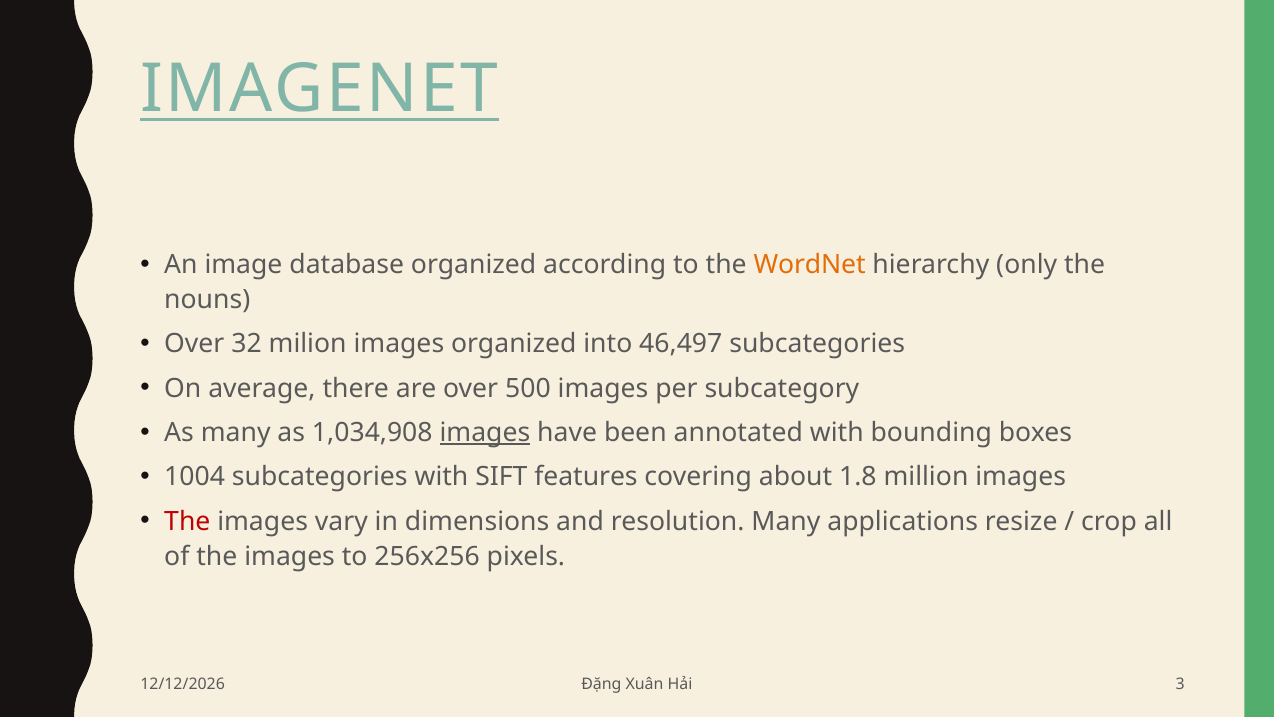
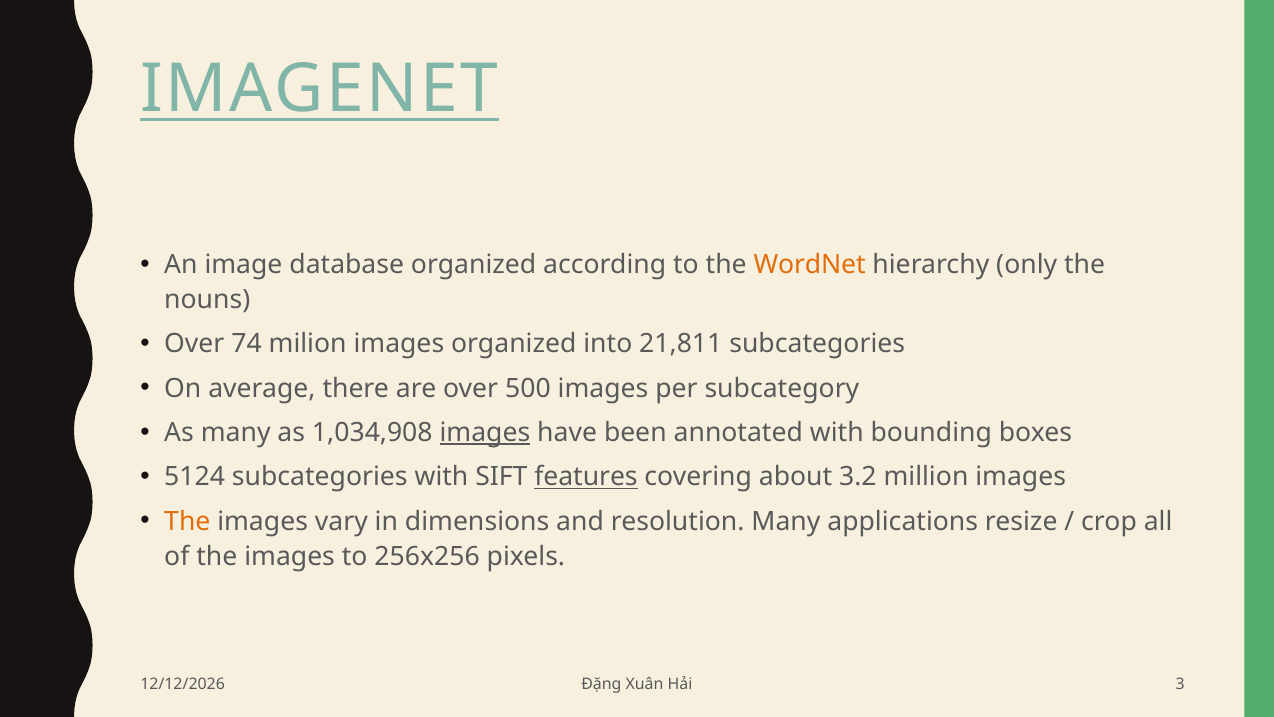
32: 32 -> 74
46,497: 46,497 -> 21,811
1004: 1004 -> 5124
features underline: none -> present
1.8: 1.8 -> 3.2
The at (187, 521) colour: red -> orange
